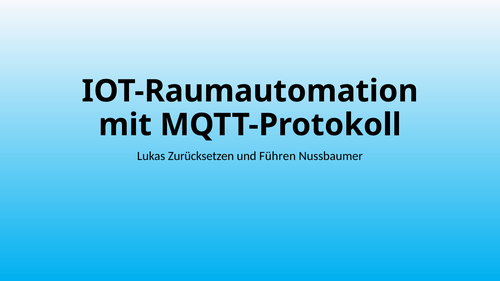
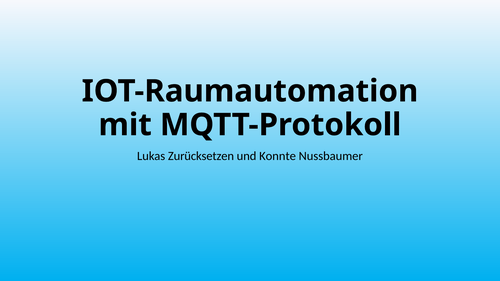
Führen: Führen -> Konnte
